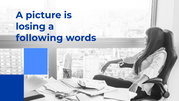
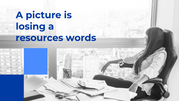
following: following -> resources
